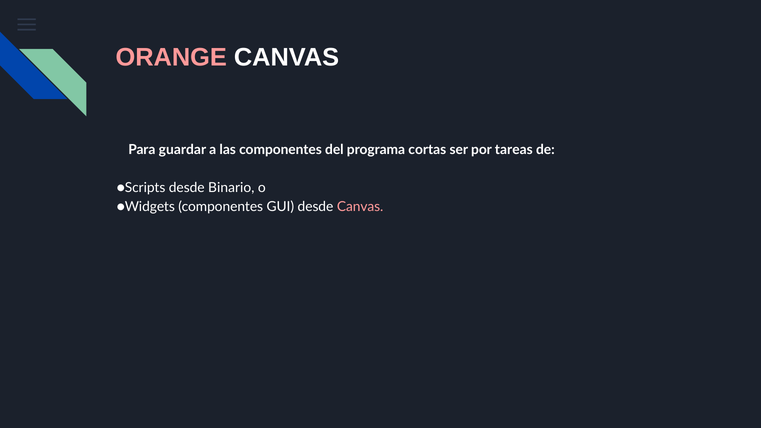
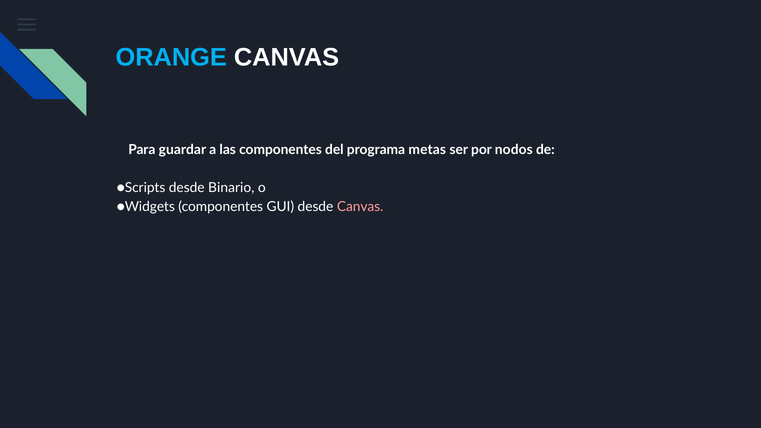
ORANGE colour: pink -> light blue
cortas: cortas -> metas
tareas: tareas -> nodos
